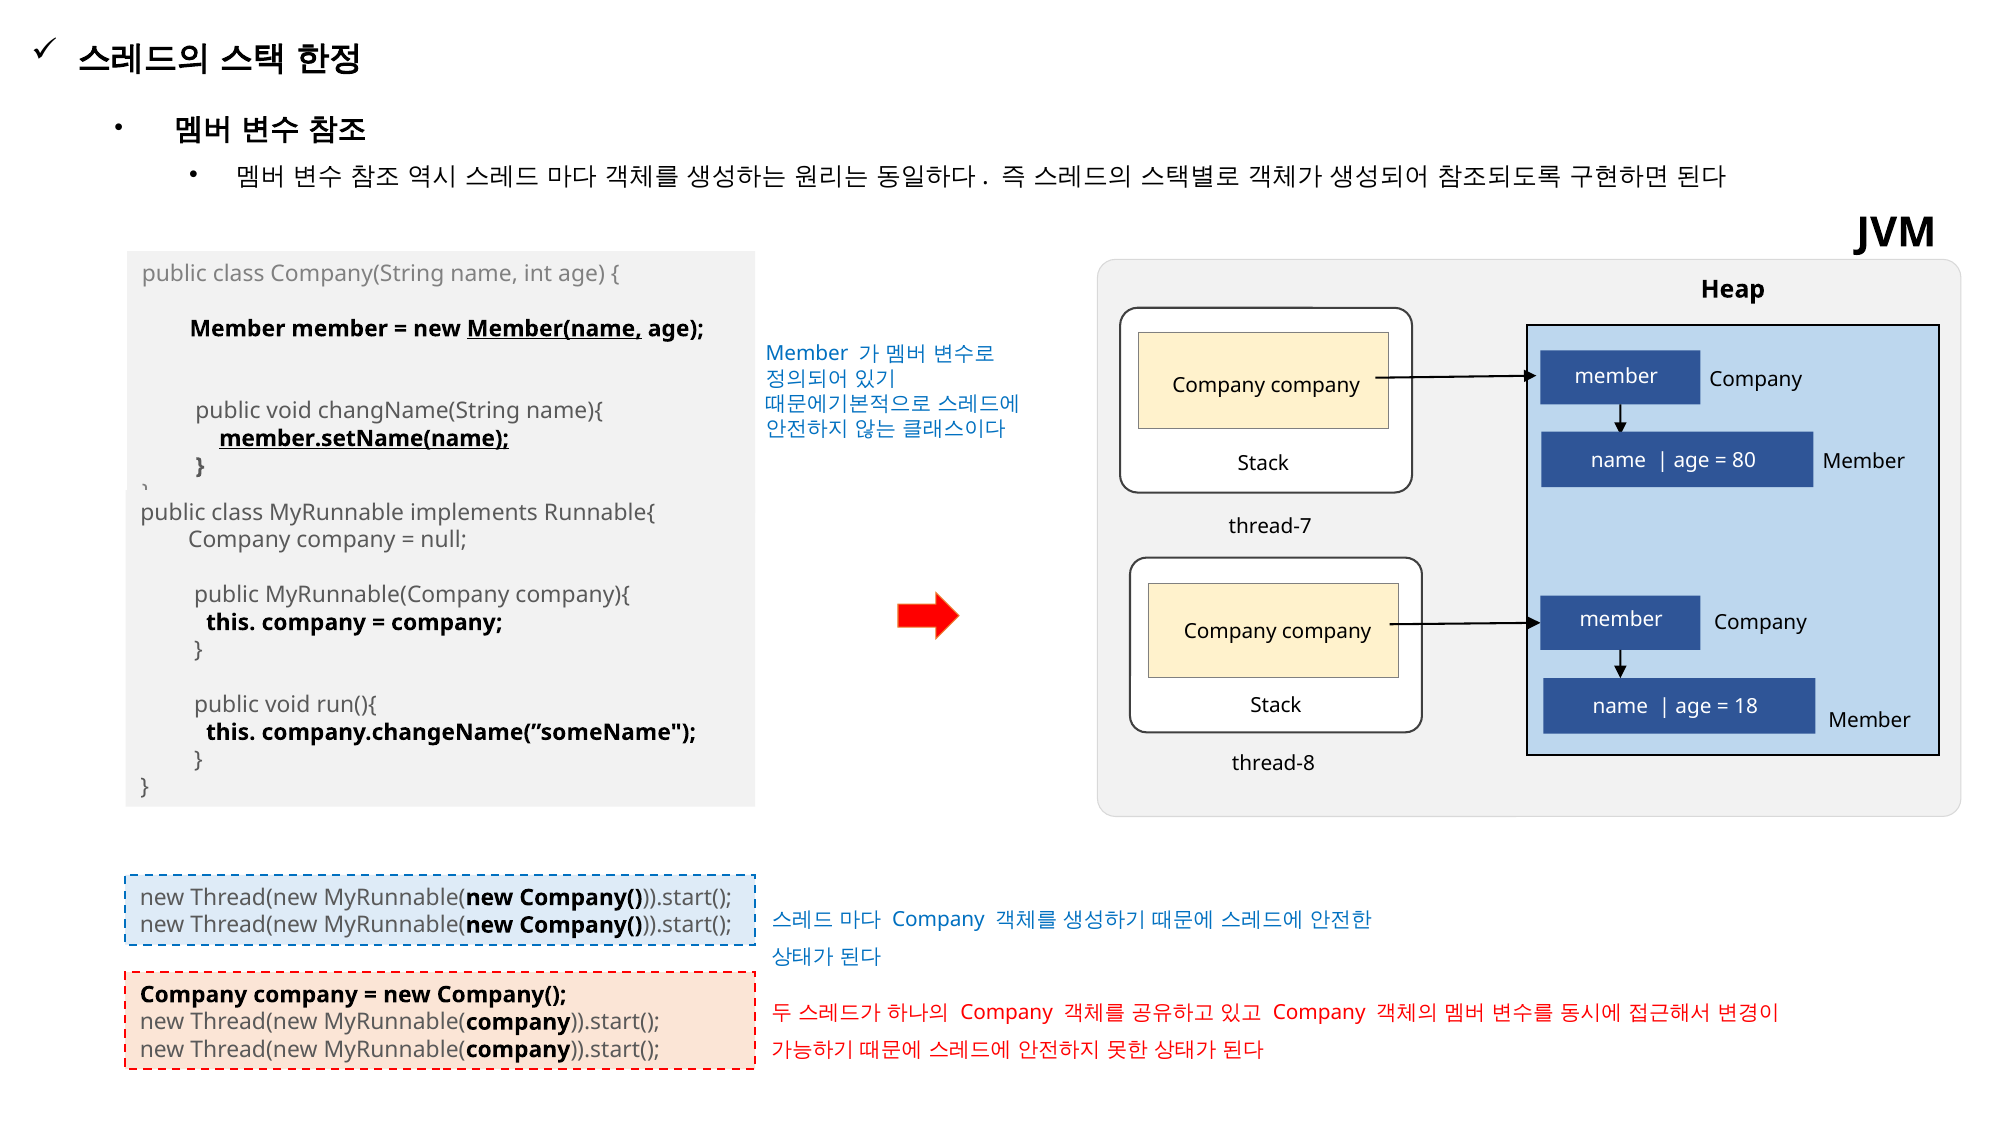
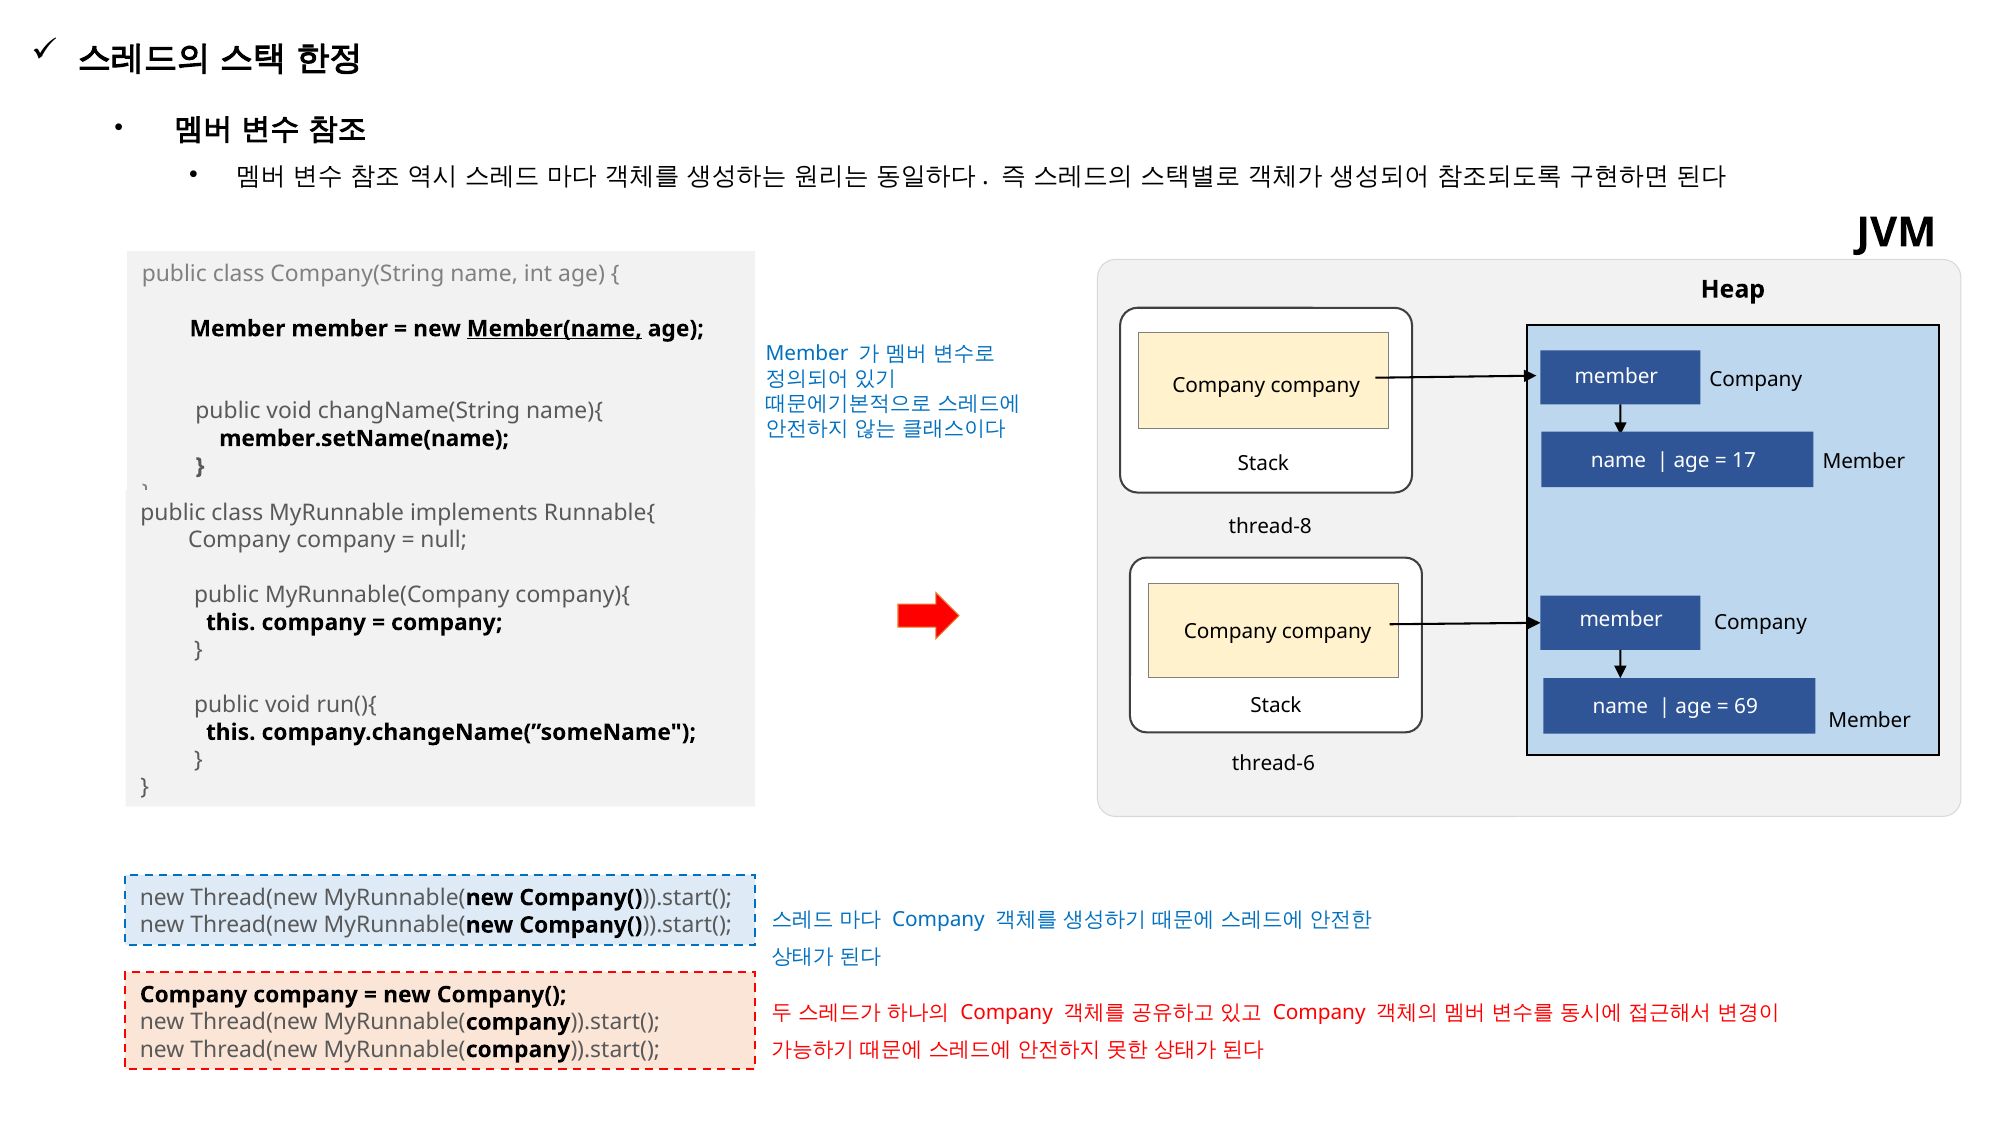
member.setName(name underline: present -> none
80: 80 -> 17
thread-7: thread-7 -> thread-8
18: 18 -> 69
thread-8: thread-8 -> thread-6
